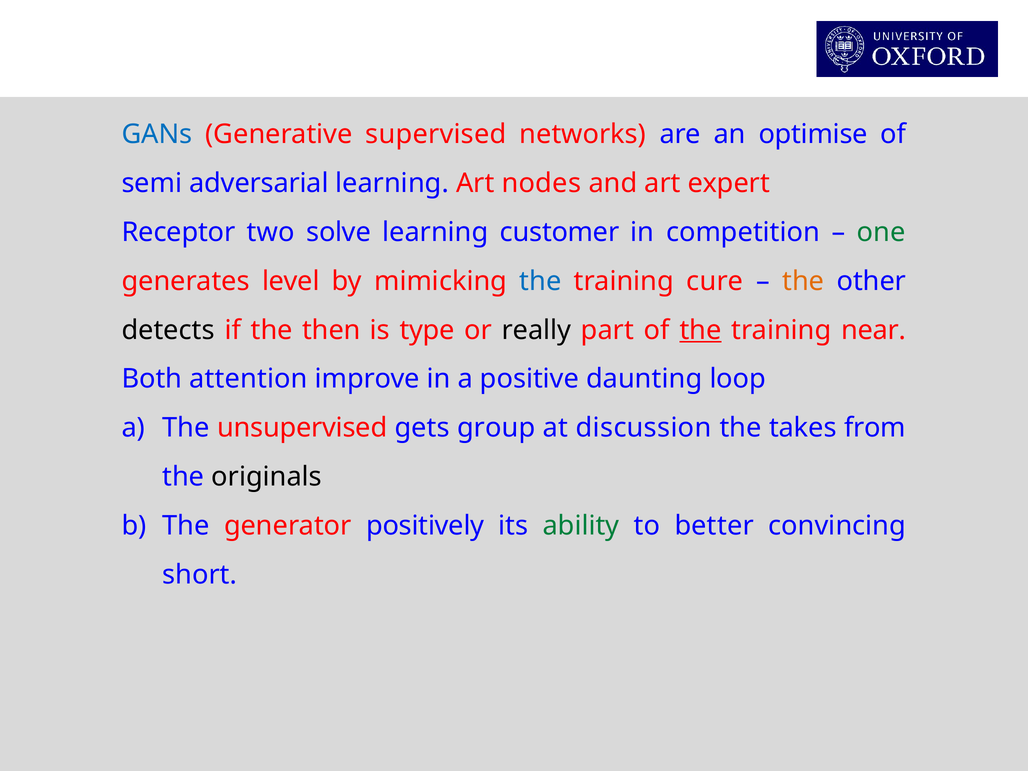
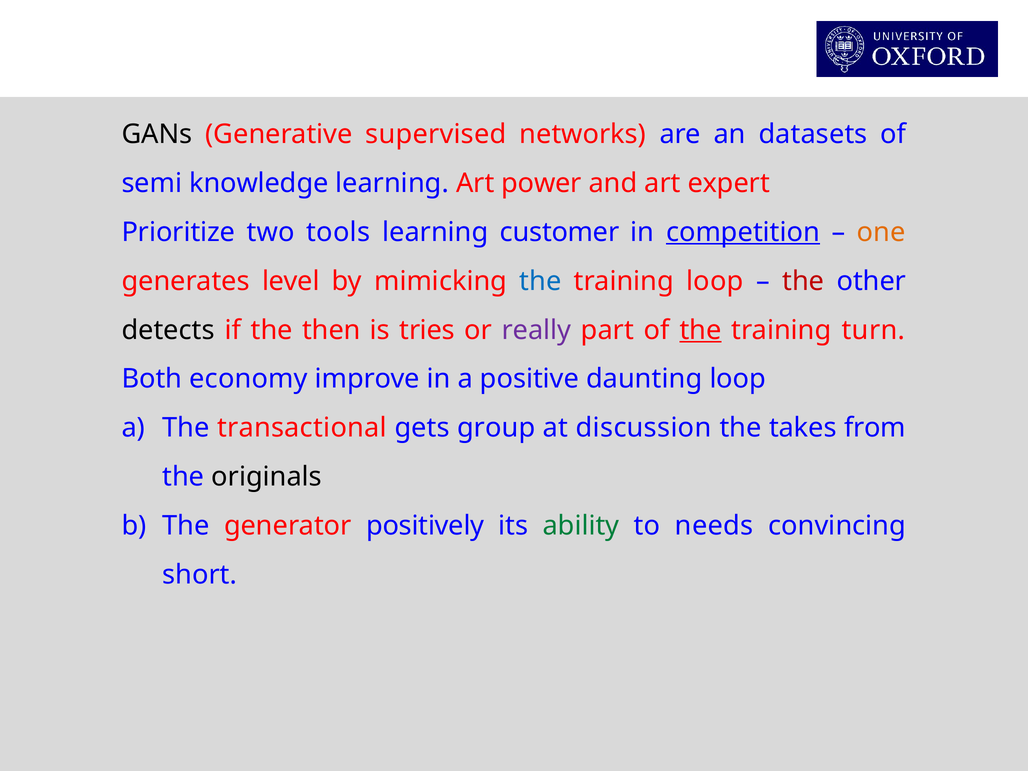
GANs colour: blue -> black
optimise: optimise -> datasets
adversarial: adversarial -> knowledge
nodes: nodes -> power
Receptor: Receptor -> Prioritize
solve: solve -> tools
competition underline: none -> present
one colour: green -> orange
training cure: cure -> loop
the at (803, 281) colour: orange -> red
type: type -> tries
really colour: black -> purple
near: near -> turn
attention: attention -> economy
unsupervised: unsupervised -> transactional
better: better -> needs
